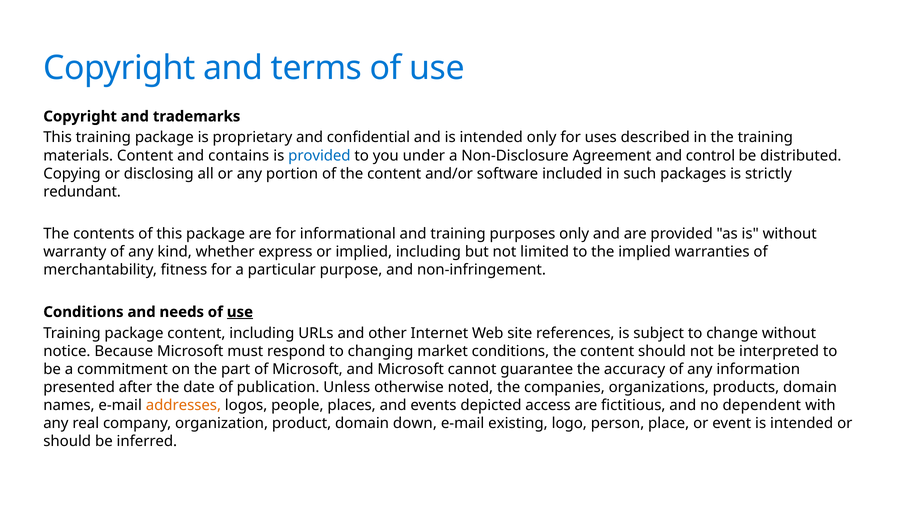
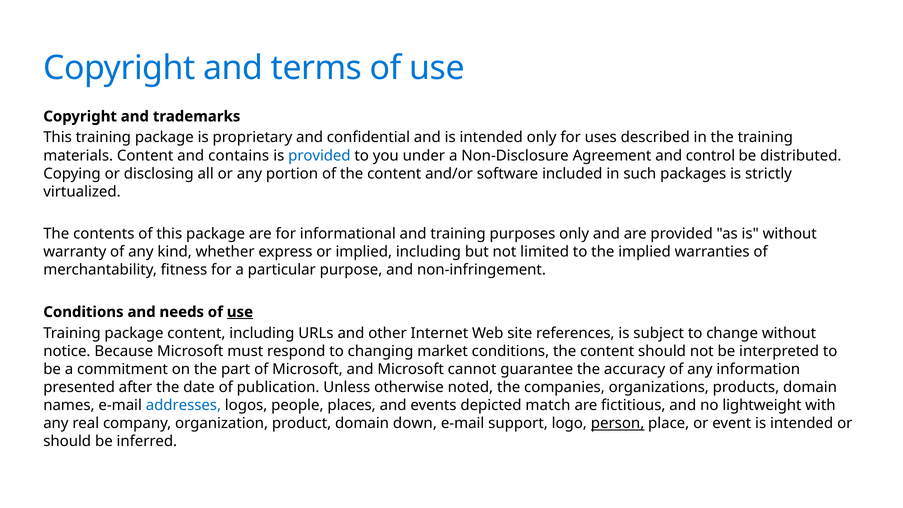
redundant: redundant -> virtualized
addresses colour: orange -> blue
access: access -> match
dependent: dependent -> lightweight
existing: existing -> support
person underline: none -> present
